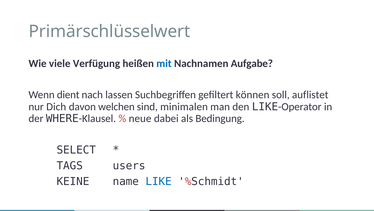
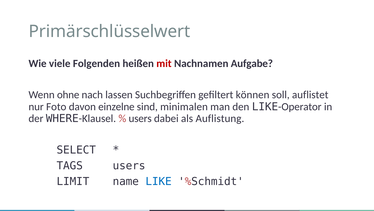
Verfügung: Verfügung -> Folgenden
mit colour: blue -> red
dient: dient -> ohne
Dich: Dich -> Foto
welchen: welchen -> einzelne
neue at (140, 118): neue -> users
Bedingung: Bedingung -> Auflistung
KEINE: KEINE -> LIMIT
